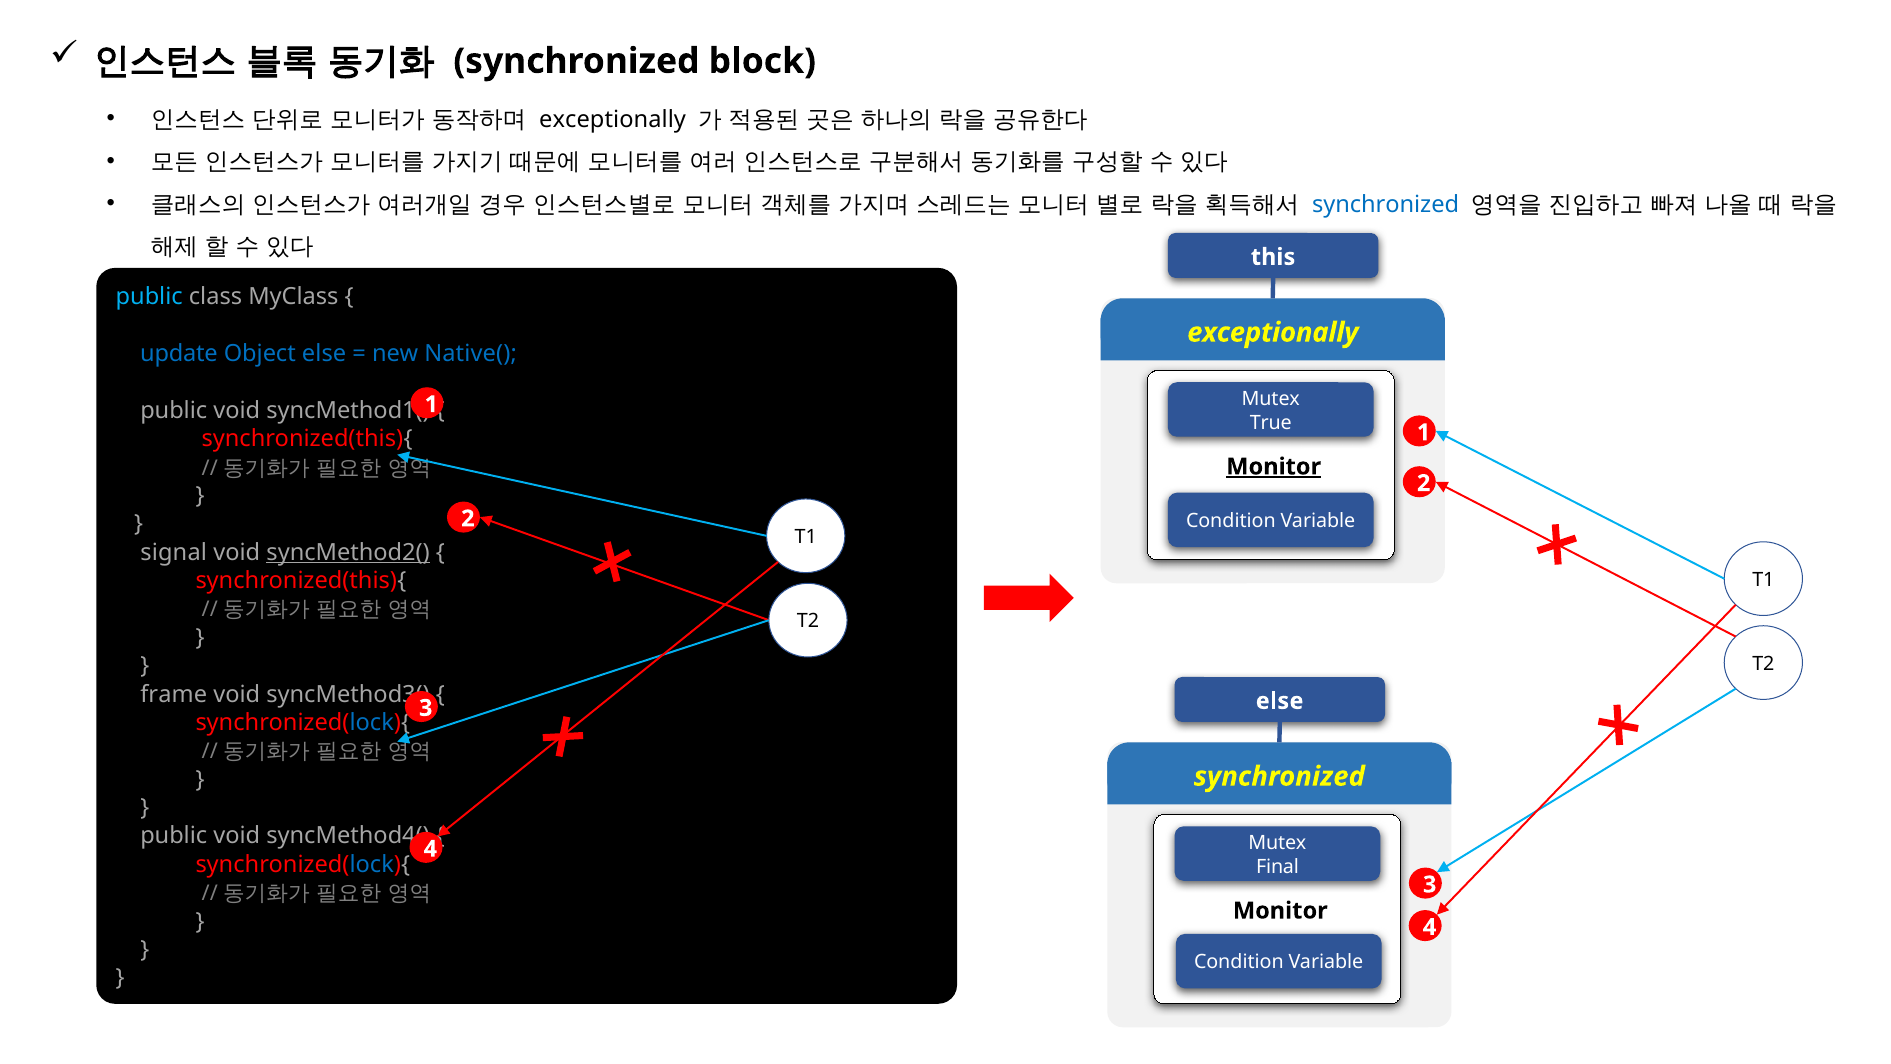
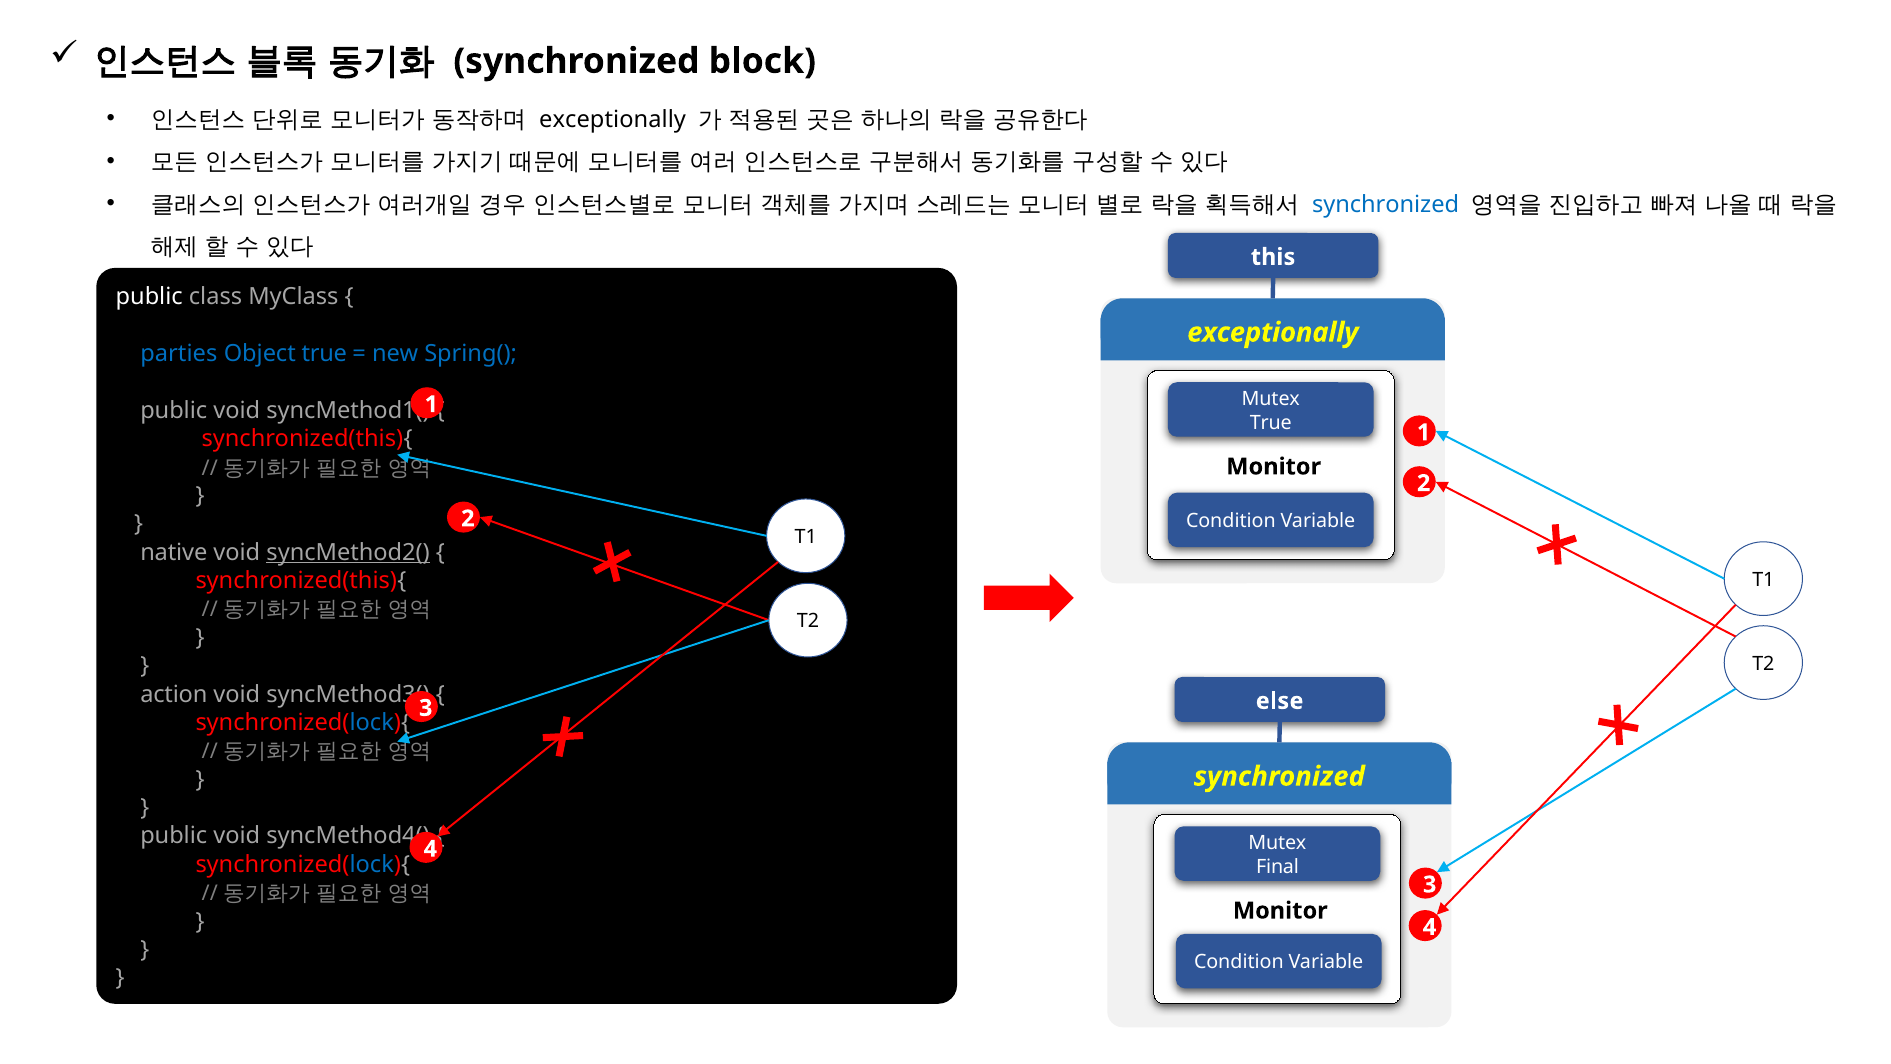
public at (149, 297) colour: light blue -> white
update: update -> parties
Object else: else -> true
Native(: Native( -> Spring(
Monitor at (1274, 467) underline: present -> none
signal: signal -> native
frame: frame -> action
